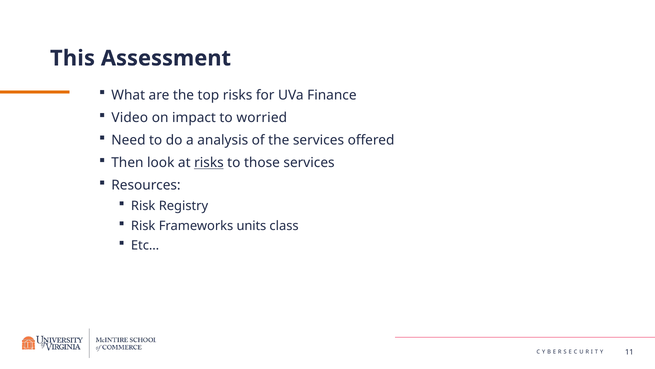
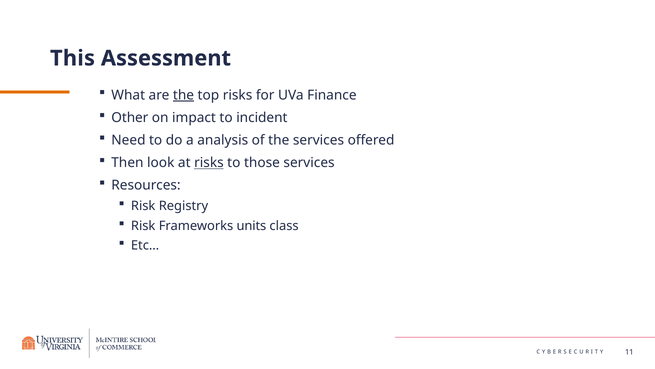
the at (183, 95) underline: none -> present
Video: Video -> Other
worried: worried -> incident
